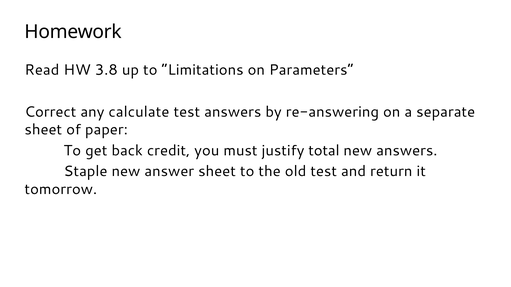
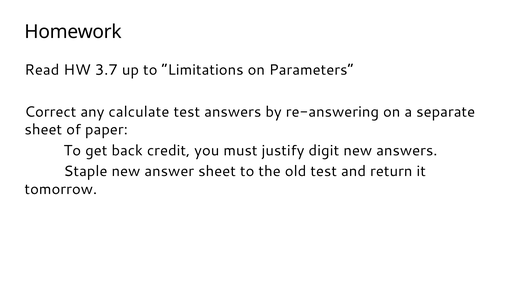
3.8: 3.8 -> 3.7
total: total -> digit
